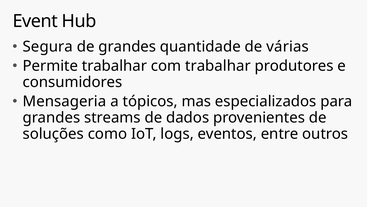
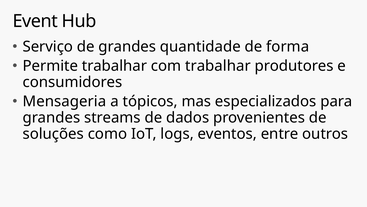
Segura: Segura -> Serviço
várias: várias -> forma
